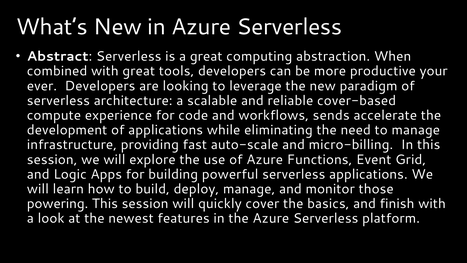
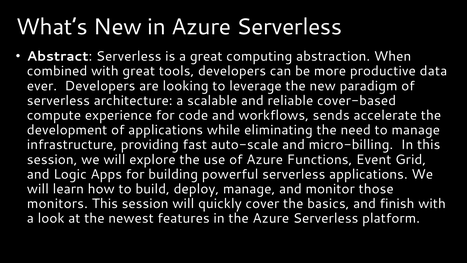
your: your -> data
powering: powering -> monitors
